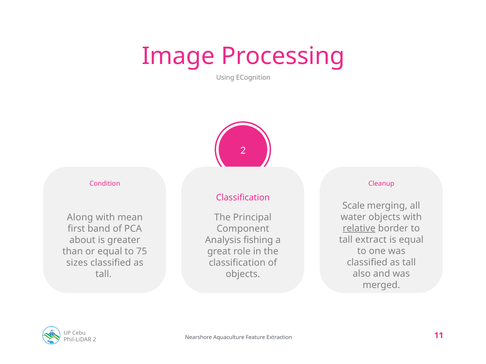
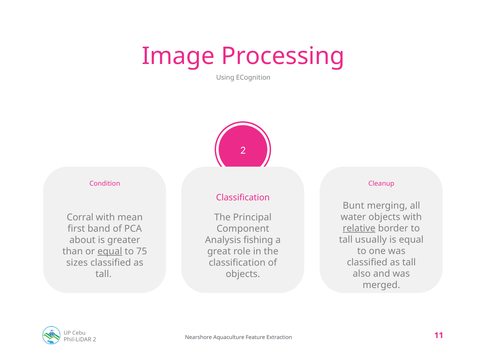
Scale: Scale -> Bunt
Along: Along -> Corral
extract: extract -> usually
equal at (110, 252) underline: none -> present
